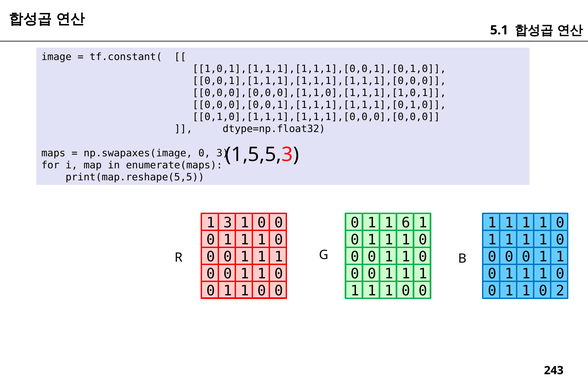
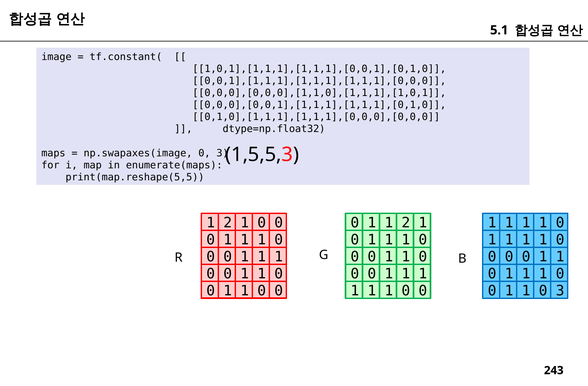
3 at (228, 223): 3 -> 2
1 1 6: 6 -> 2
1 0 2: 2 -> 3
